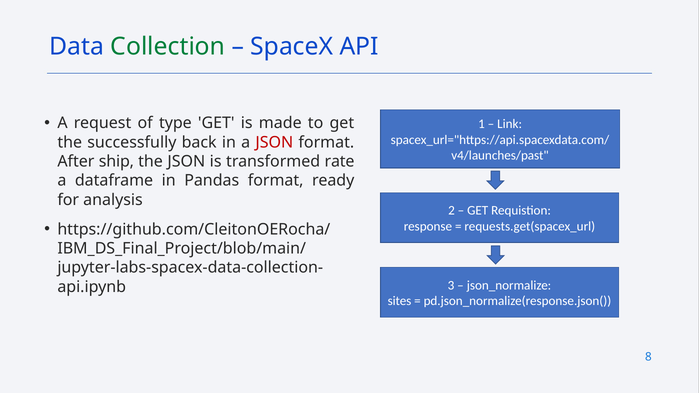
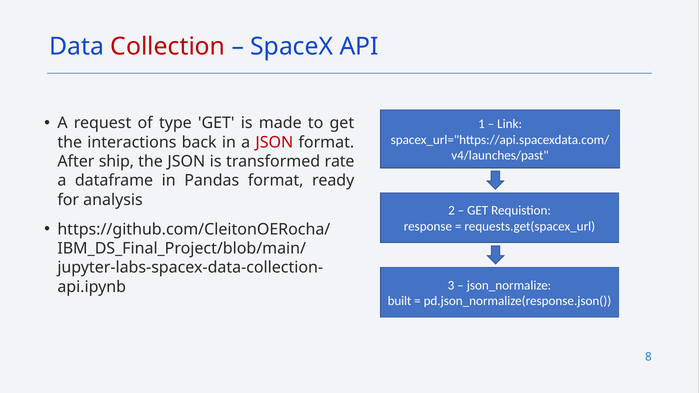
Collection colour: green -> red
successfully: successfully -> interactions
sites: sites -> built
